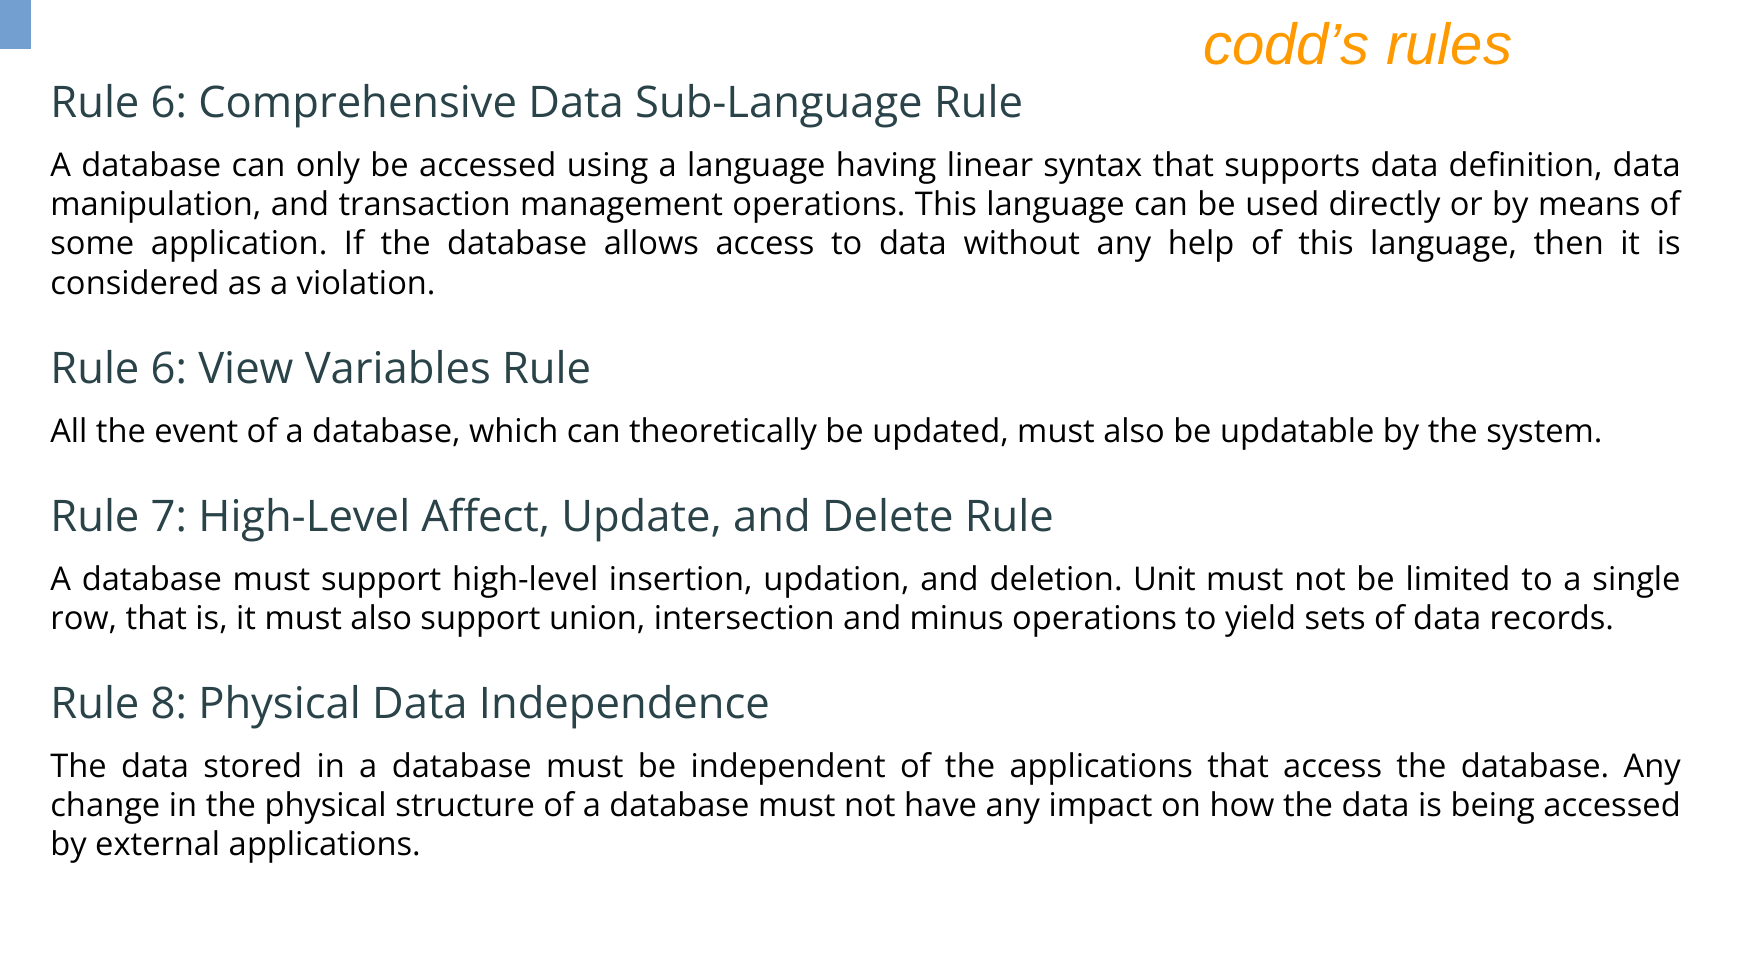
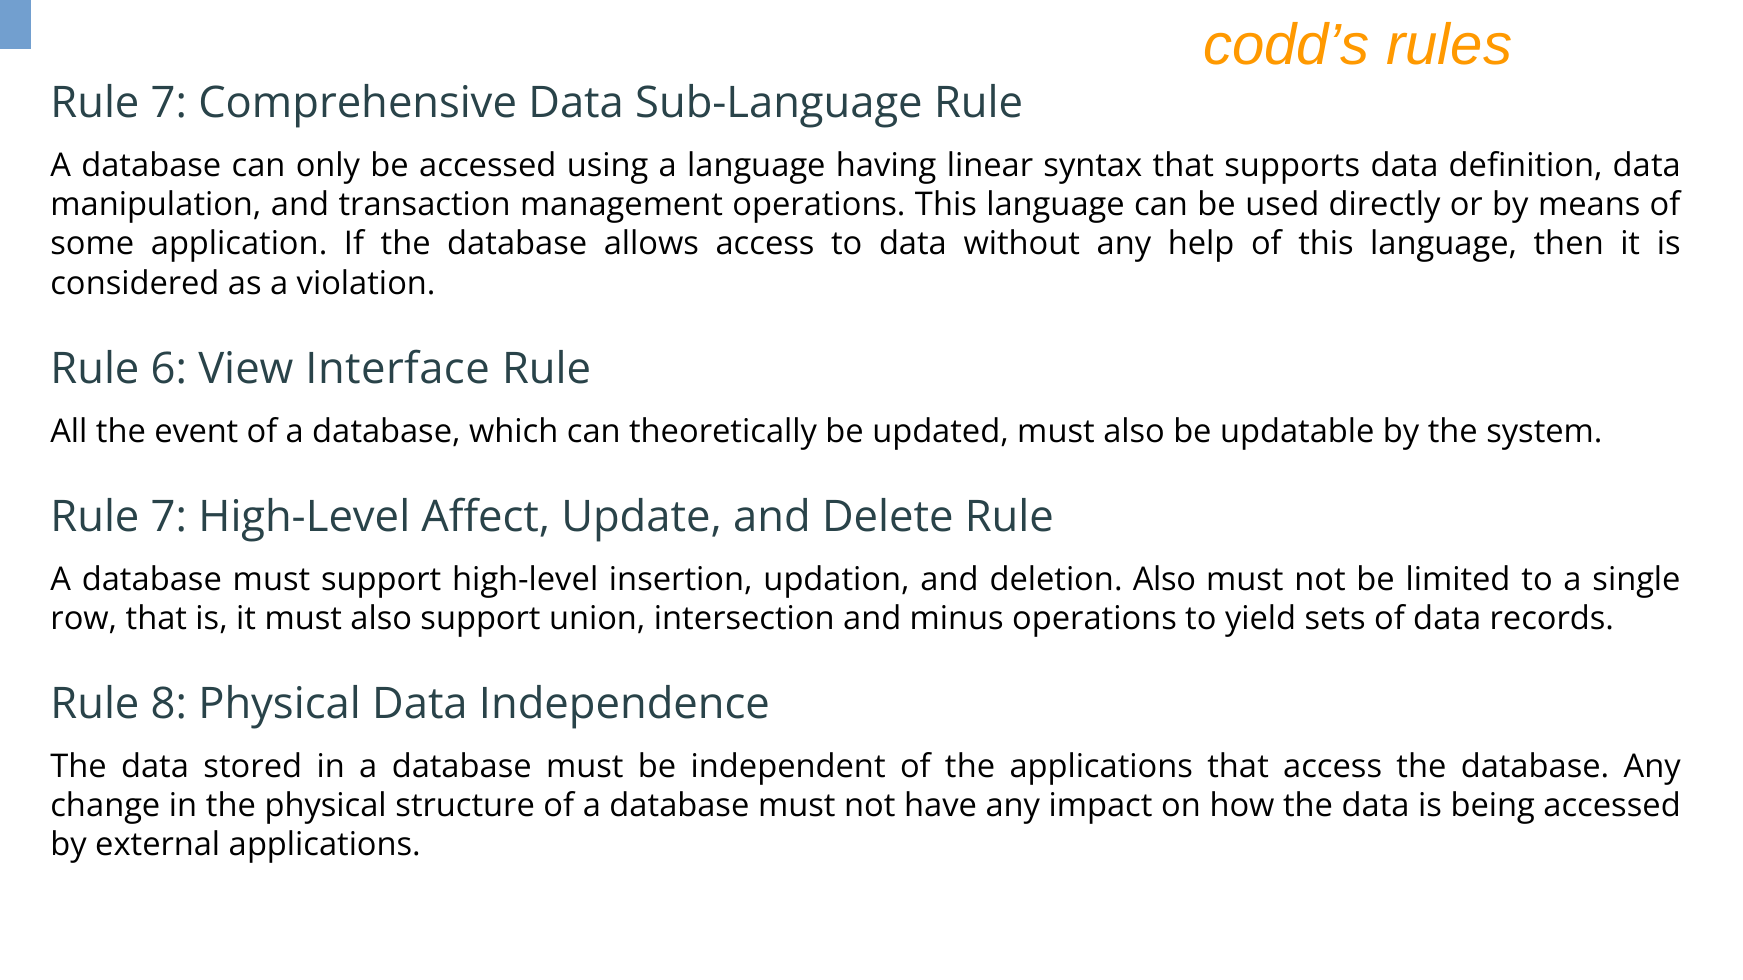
6 at (169, 103): 6 -> 7
Variables: Variables -> Interface
deletion Unit: Unit -> Also
